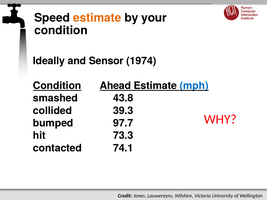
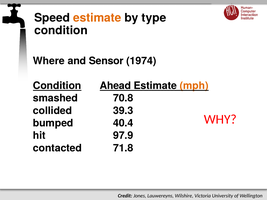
your: your -> type
Ideally: Ideally -> Where
mph colour: blue -> orange
43.8: 43.8 -> 70.8
97.7: 97.7 -> 40.4
73.3: 73.3 -> 97.9
74.1: 74.1 -> 71.8
